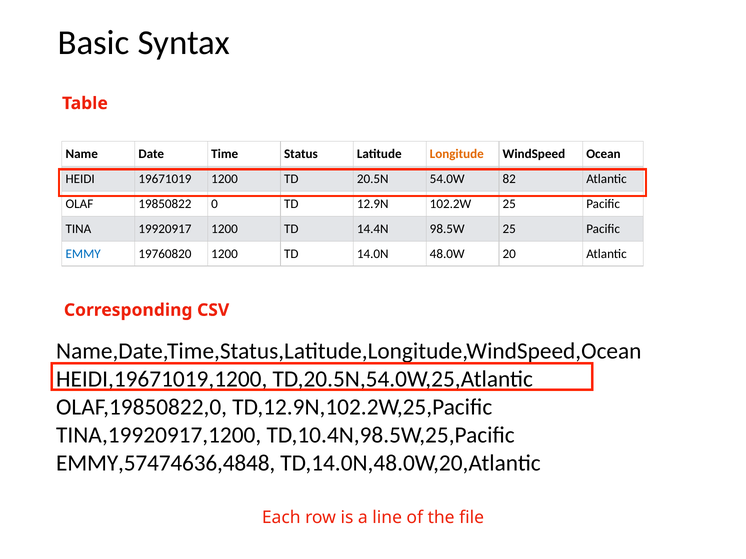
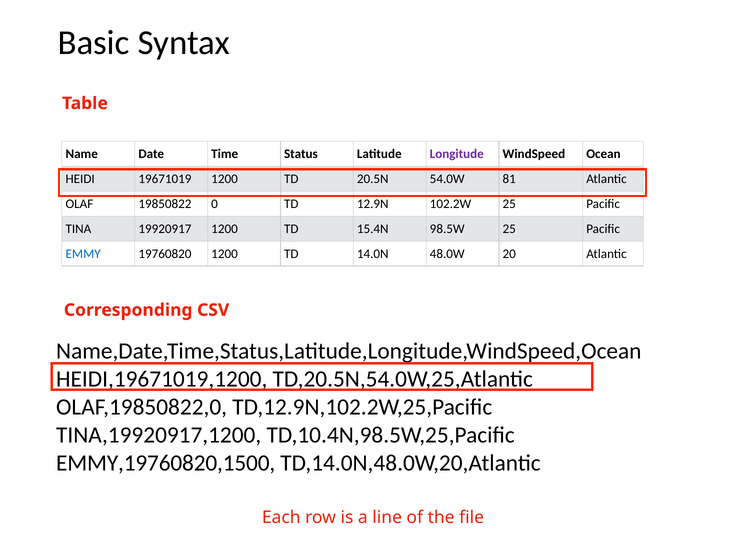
Longitude colour: orange -> purple
82: 82 -> 81
14.4N: 14.4N -> 15.4N
EMMY,57474636,4848: EMMY,57474636,4848 -> EMMY,19760820,1500
